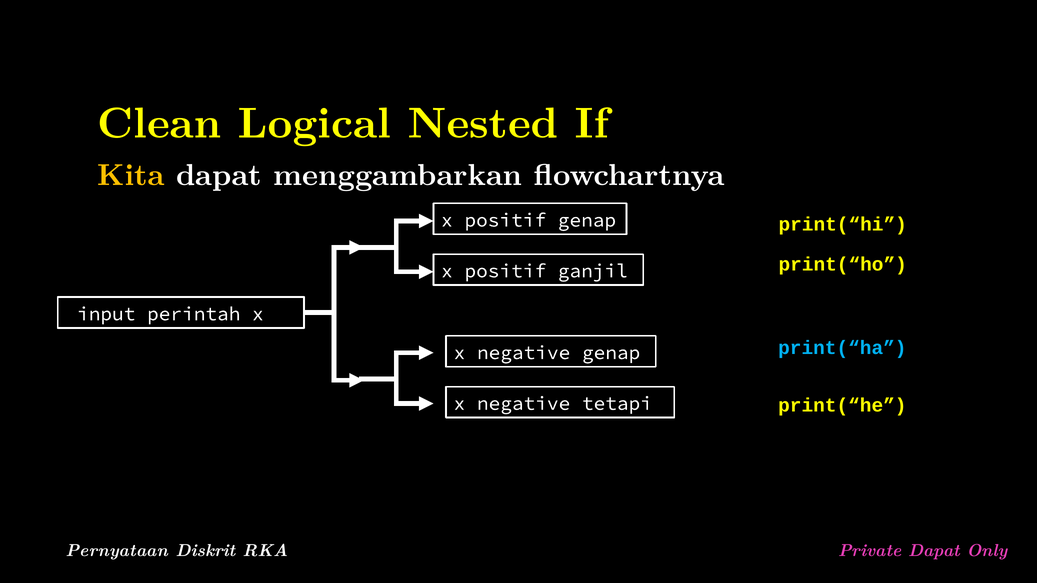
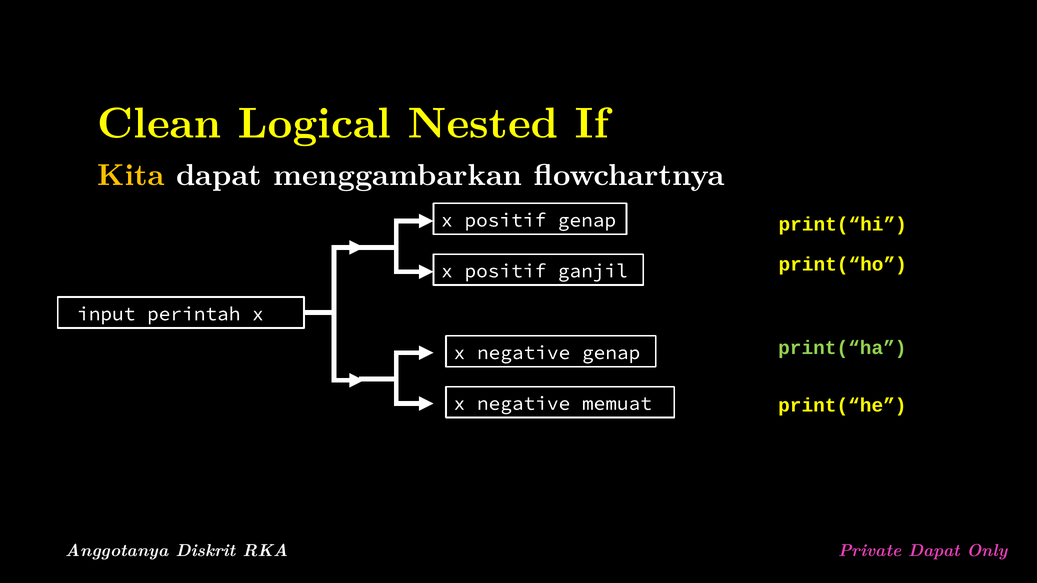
print(“ha colour: light blue -> light green
tetapi: tetapi -> memuat
Pernyataan: Pernyataan -> Anggotanya
